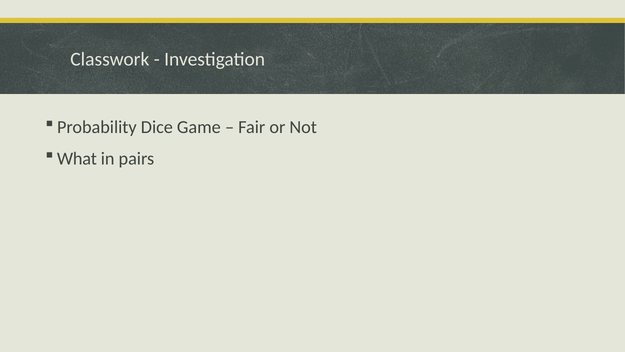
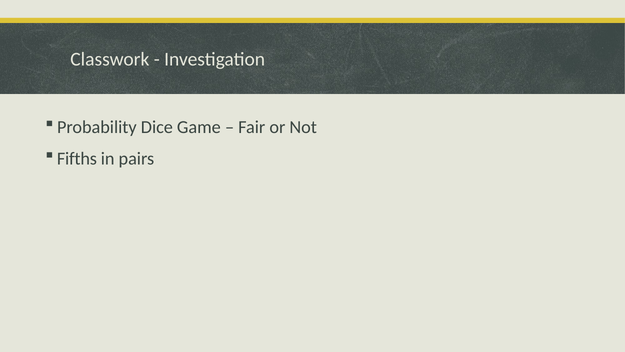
What: What -> Fifths
